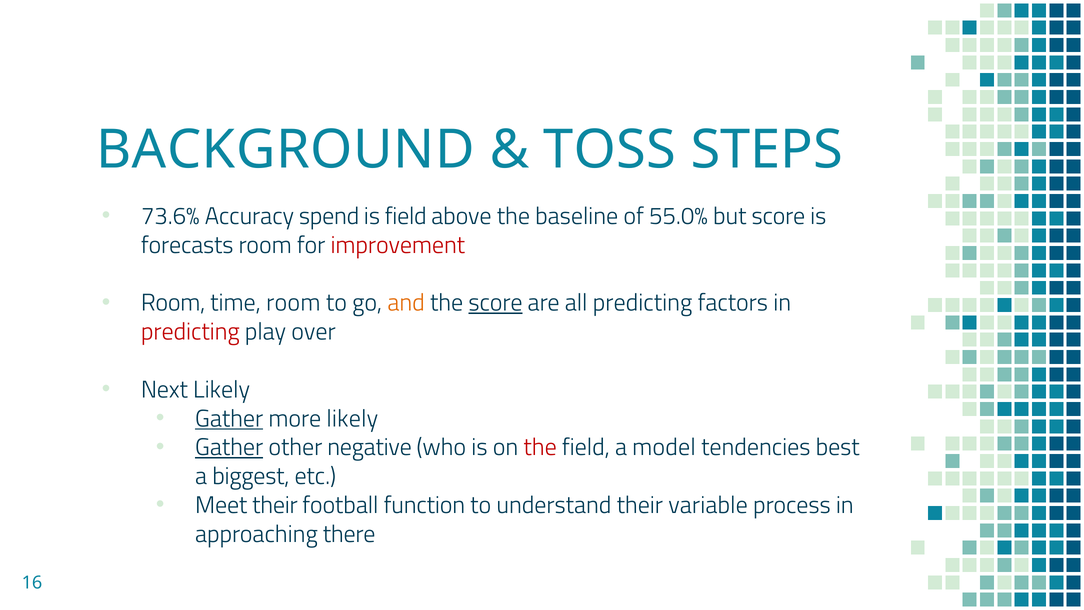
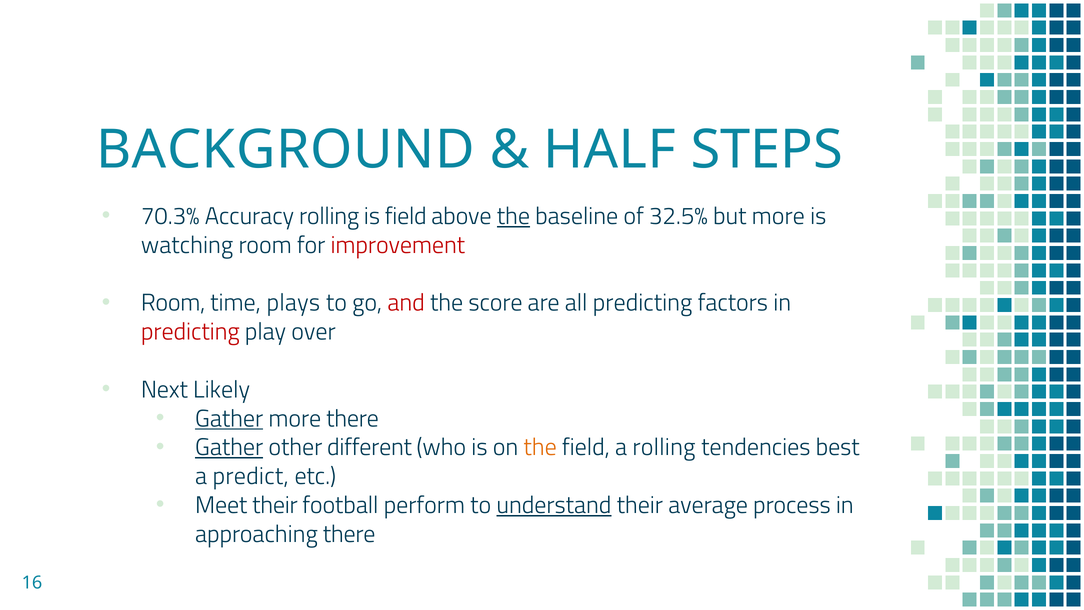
TOSS: TOSS -> HALF
73.6%: 73.6% -> 70.3%
Accuracy spend: spend -> rolling
the at (513, 216) underline: none -> present
55.0%: 55.0% -> 32.5%
but score: score -> more
forecasts: forecasts -> watching
time room: room -> plays
and colour: orange -> red
score at (496, 303) underline: present -> none
more likely: likely -> there
negative: negative -> different
the at (540, 447) colour: red -> orange
a model: model -> rolling
biggest: biggest -> predict
function: function -> perform
understand underline: none -> present
variable: variable -> average
